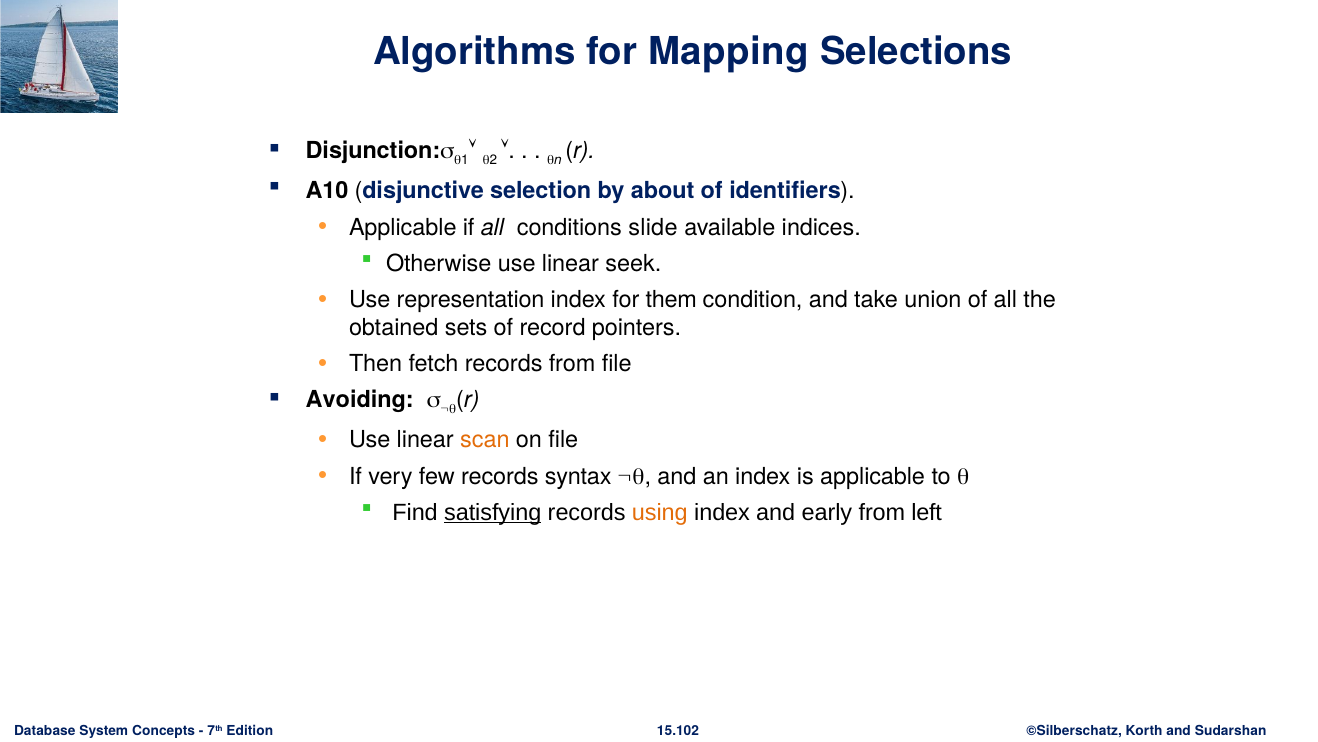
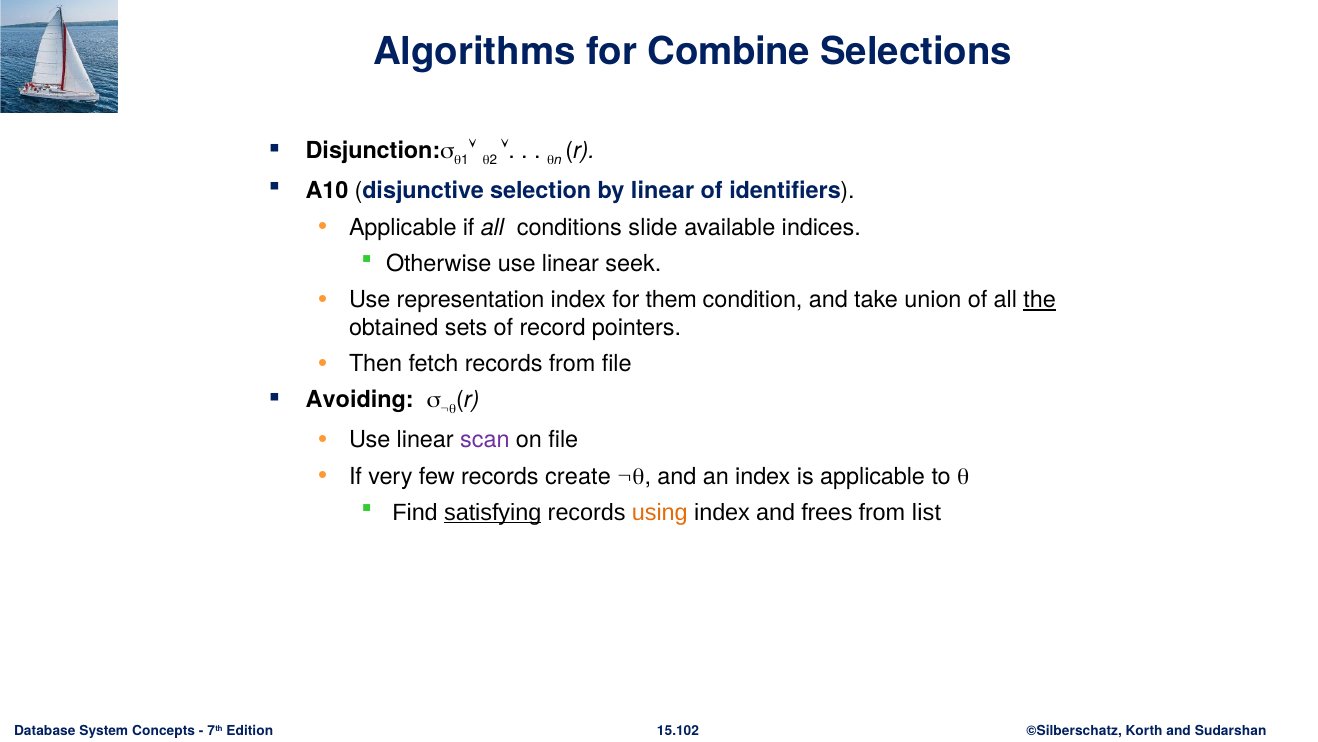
Mapping: Mapping -> Combine
by about: about -> linear
the underline: none -> present
scan colour: orange -> purple
syntax: syntax -> create
early: early -> frees
left: left -> list
